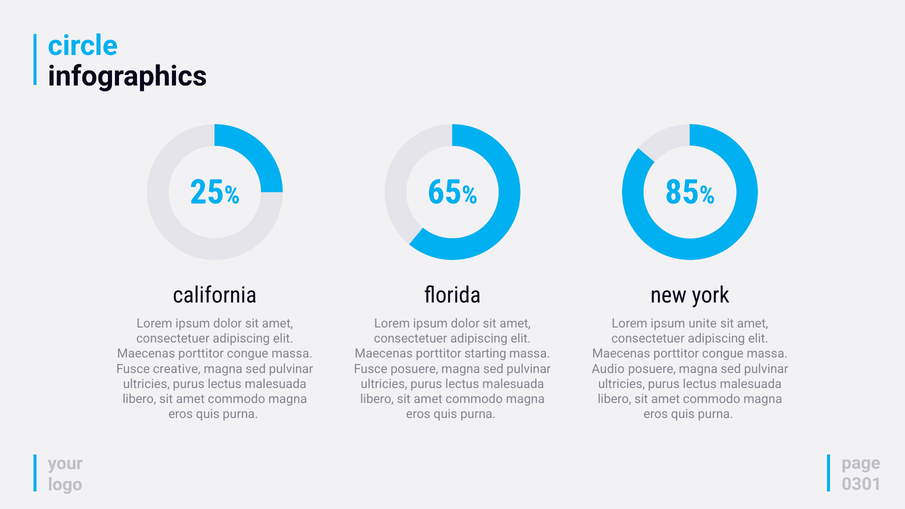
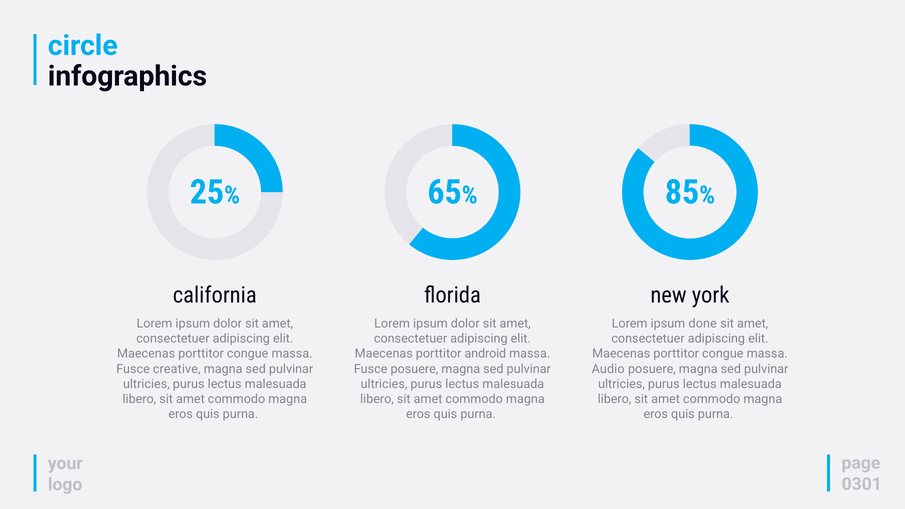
unite: unite -> done
starting: starting -> android
